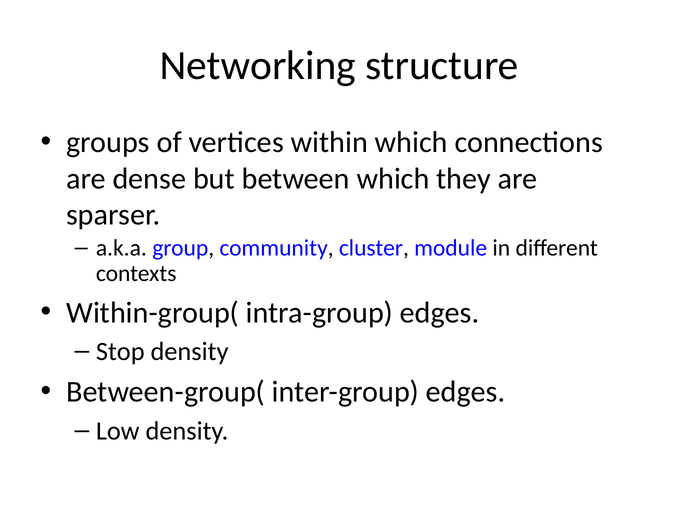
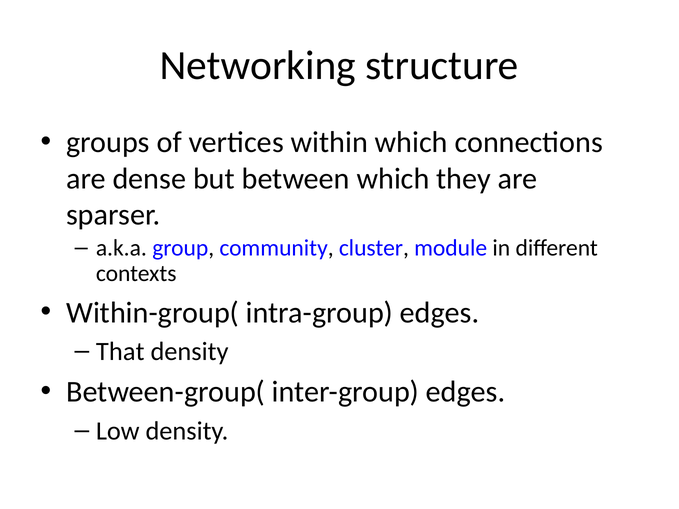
Stop: Stop -> That
